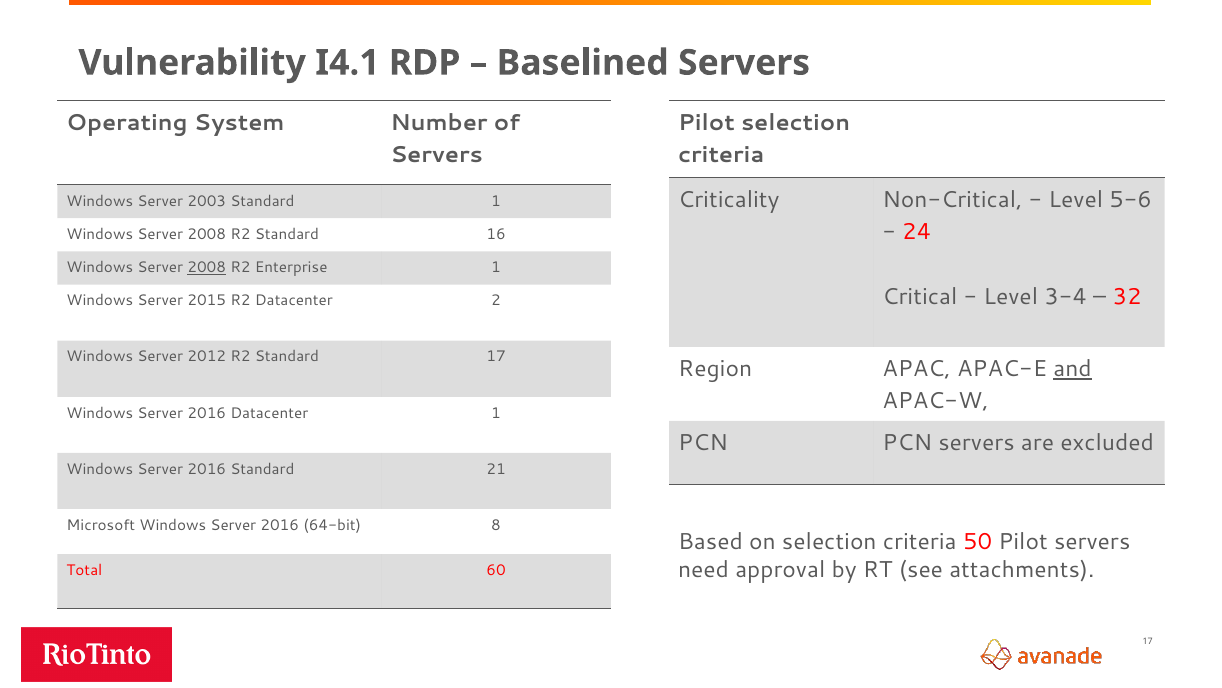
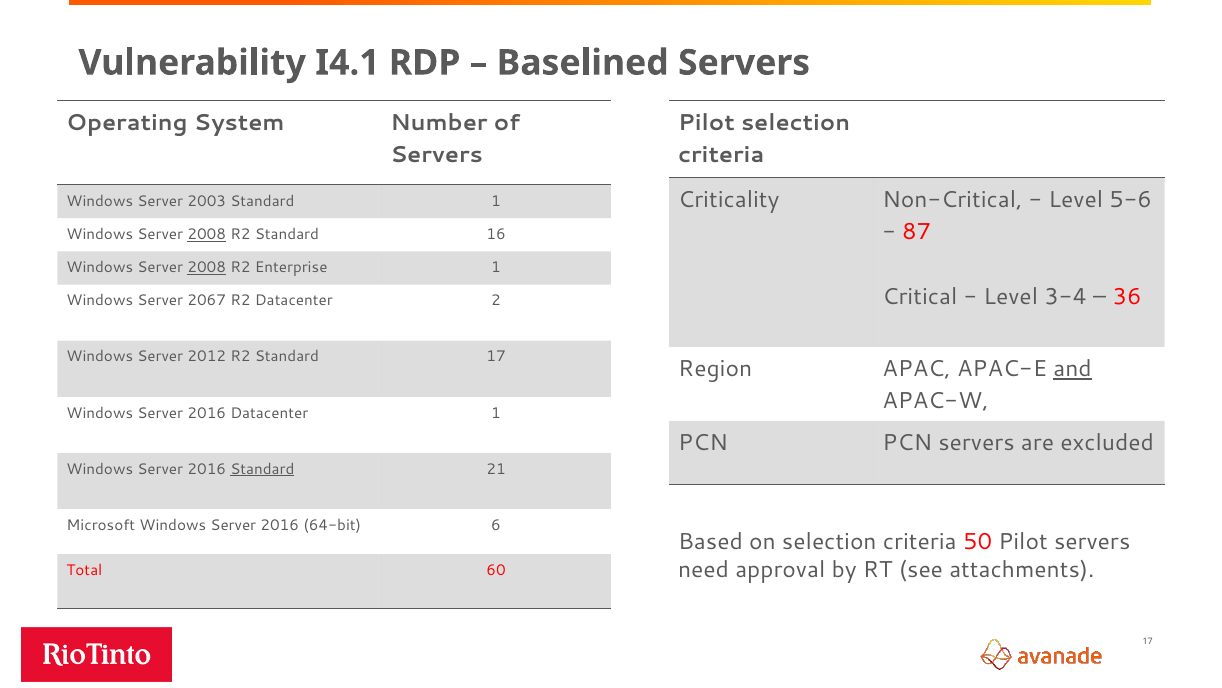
24: 24 -> 87
2008 at (207, 234) underline: none -> present
32: 32 -> 36
2015: 2015 -> 2067
Standard at (262, 469) underline: none -> present
8: 8 -> 6
